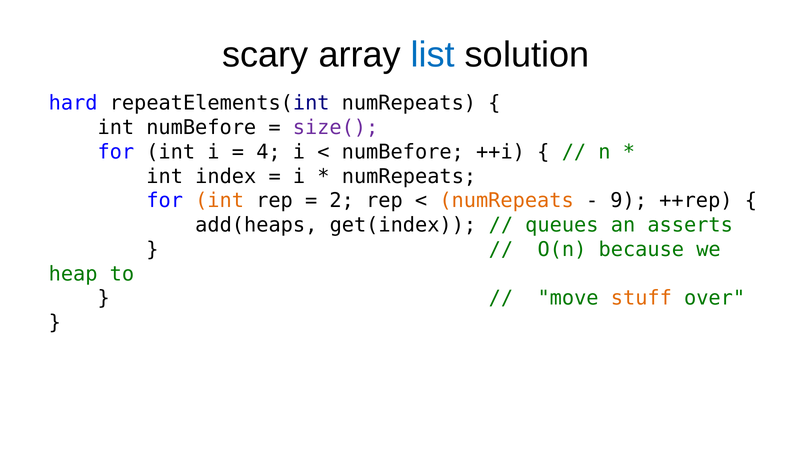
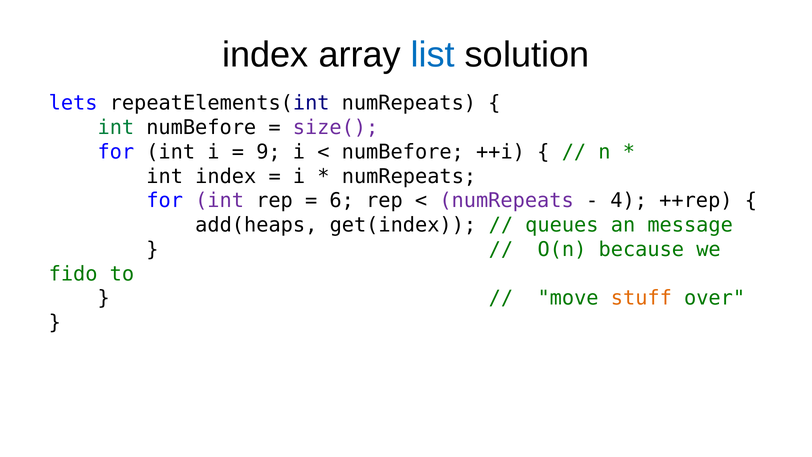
scary at (265, 55): scary -> index
hard: hard -> lets
int at (116, 128) colour: black -> green
4: 4 -> 9
int at (220, 201) colour: orange -> purple
2: 2 -> 6
numRepeats at (507, 201) colour: orange -> purple
9: 9 -> 4
asserts: asserts -> message
heap: heap -> fido
